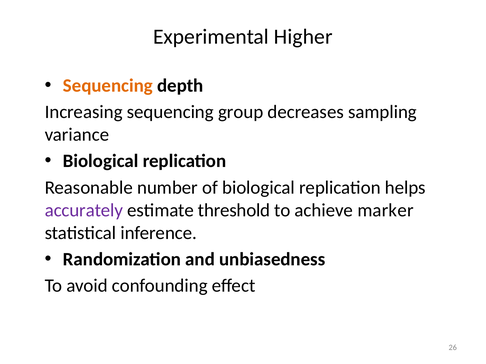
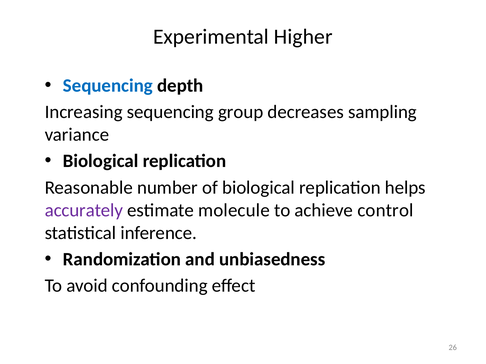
Sequencing at (108, 86) colour: orange -> blue
threshold: threshold -> molecule
marker: marker -> control
